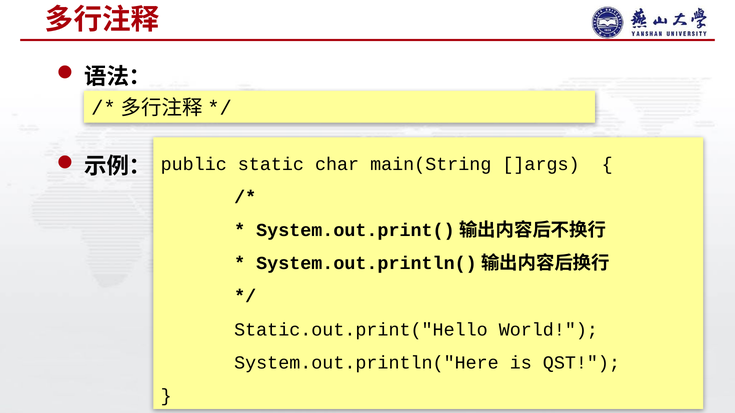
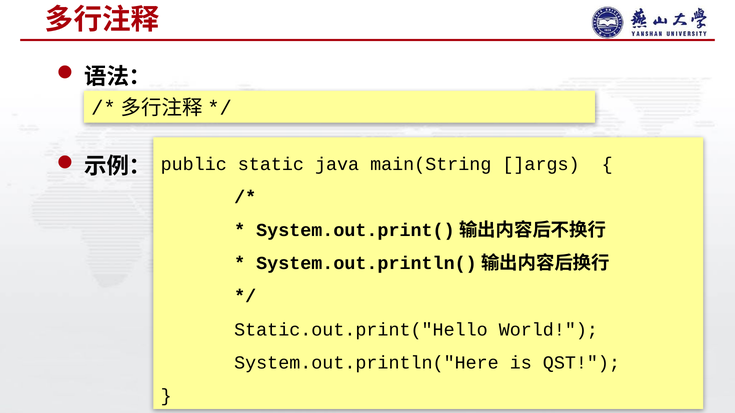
char: char -> java
